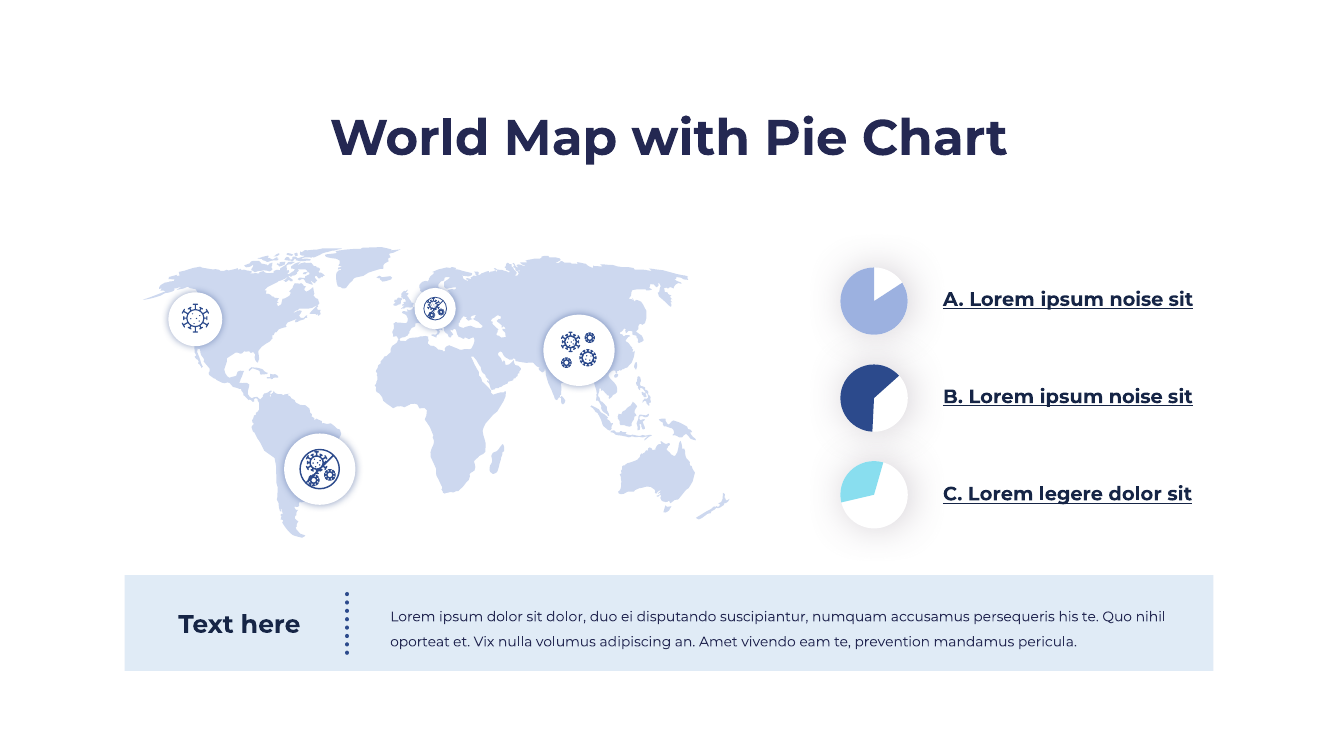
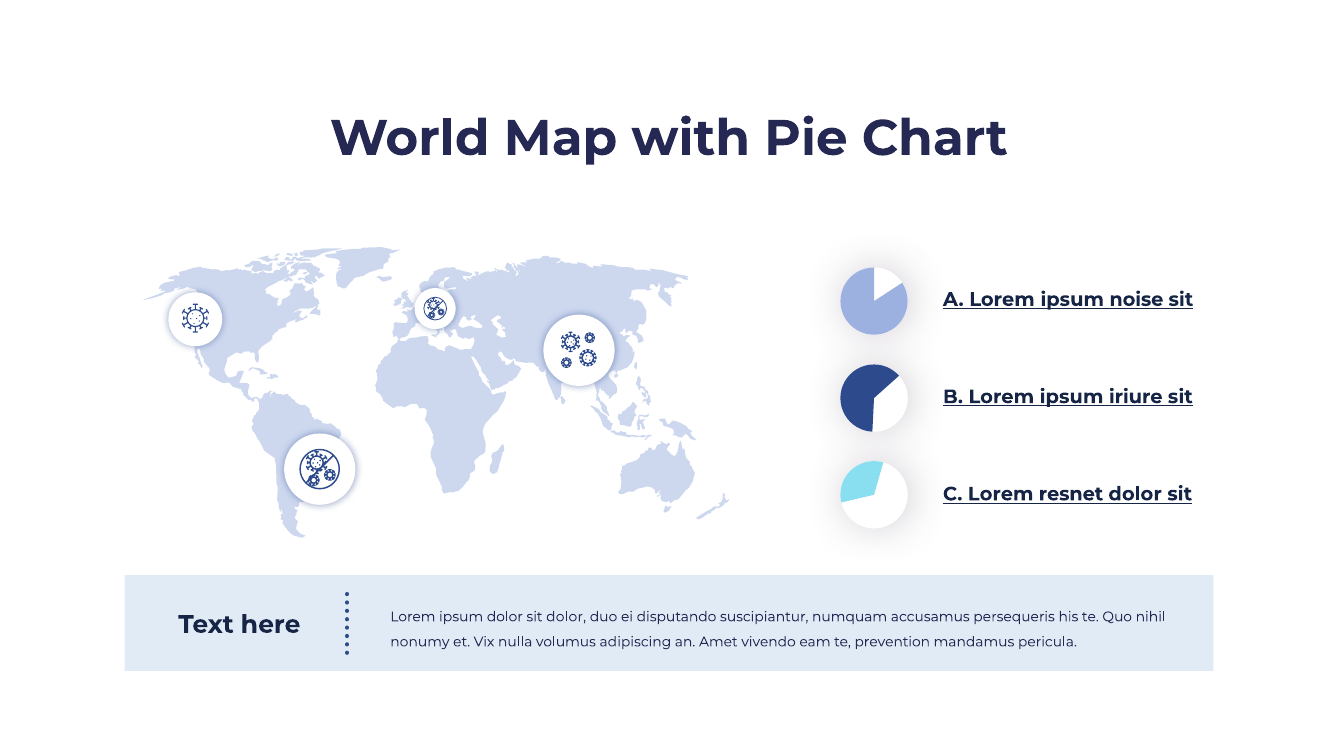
B Lorem ipsum noise: noise -> iriure
legere: legere -> resnet
oporteat: oporteat -> nonumy
